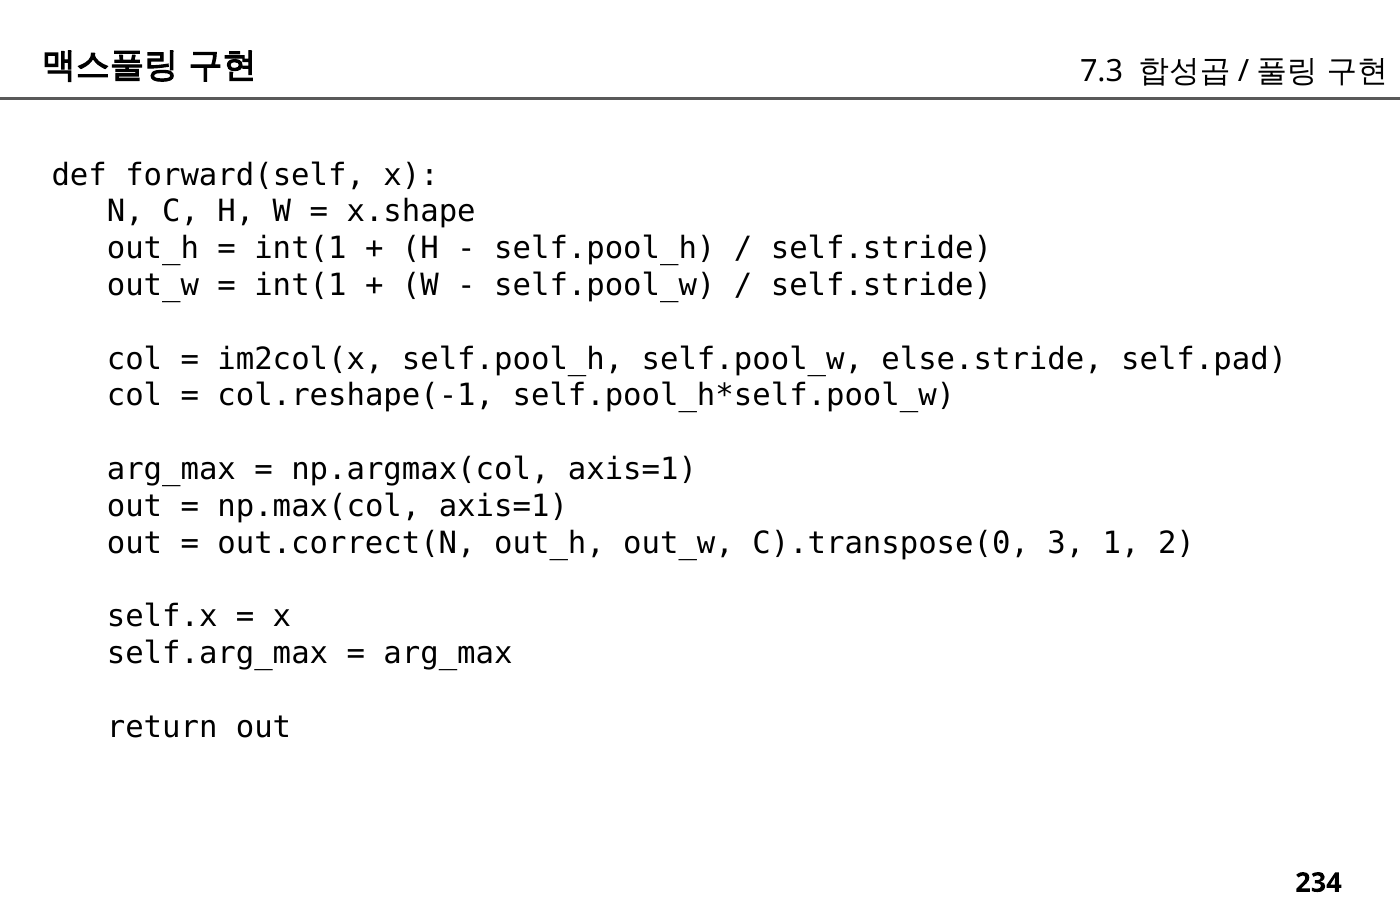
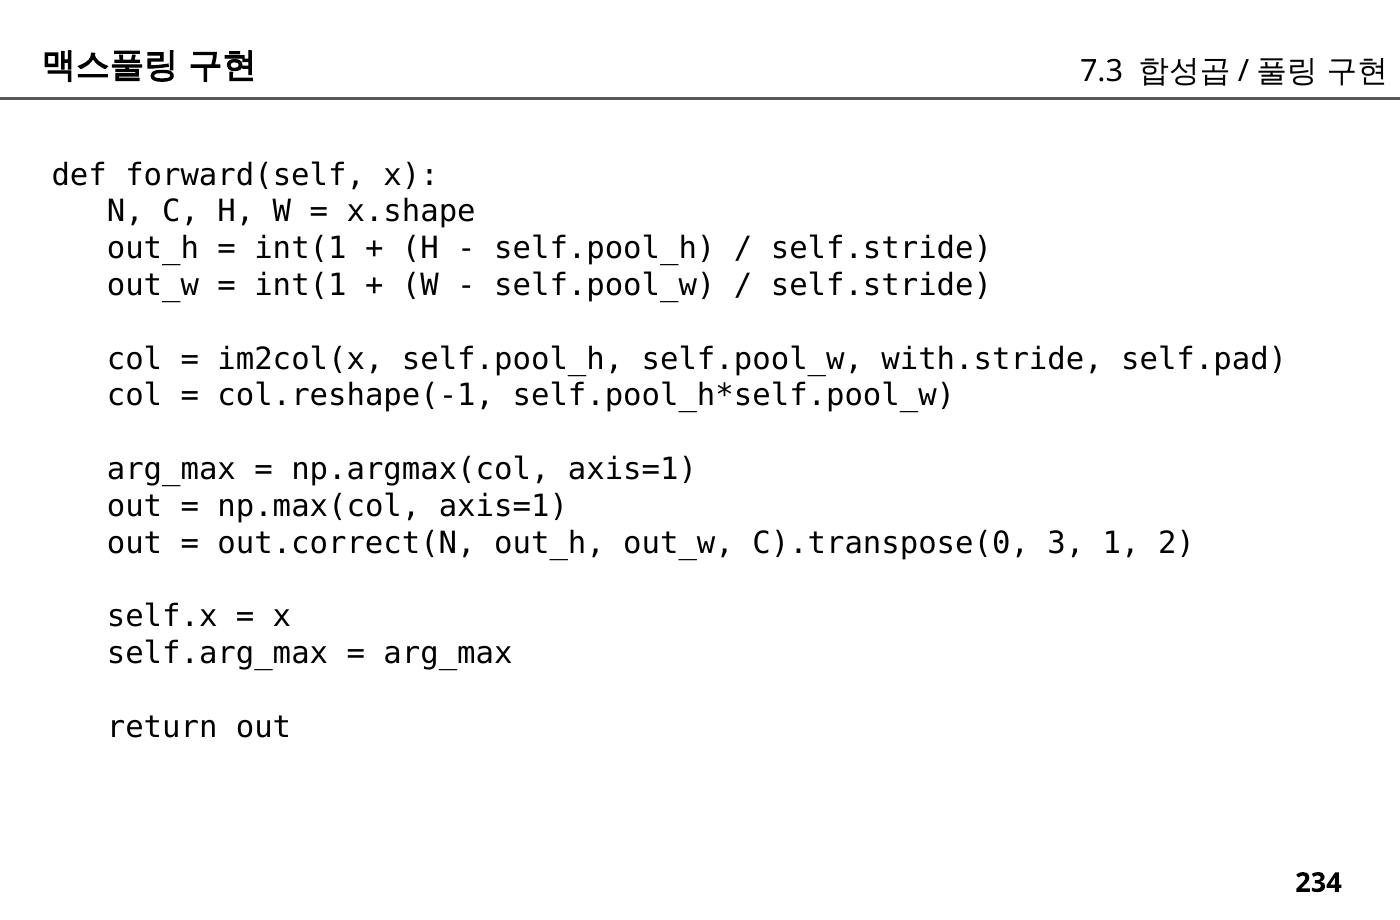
else.stride: else.stride -> with.stride
